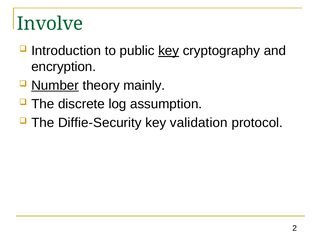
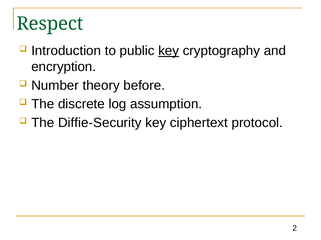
Involve: Involve -> Respect
Number underline: present -> none
mainly: mainly -> before
validation: validation -> ciphertext
